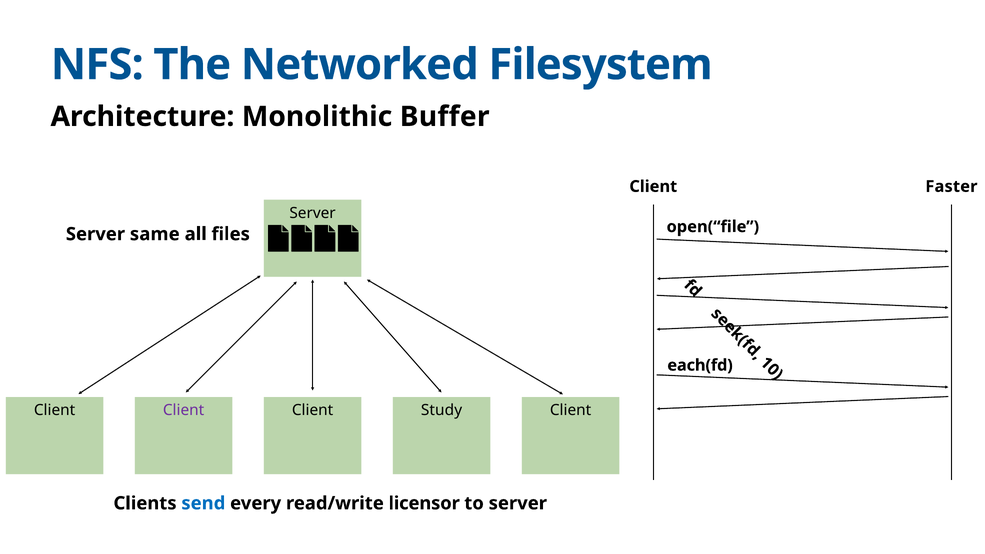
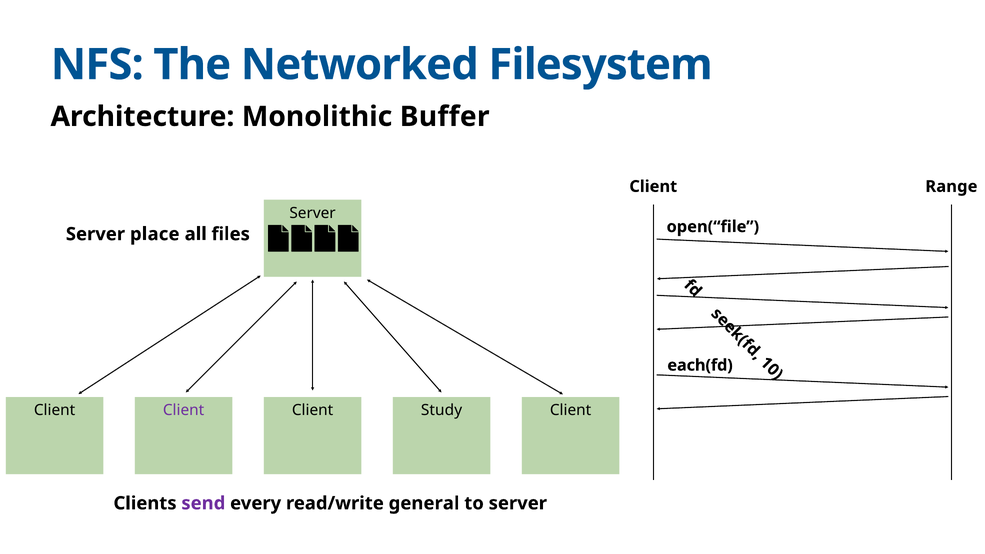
Faster: Faster -> Range
same: same -> place
send colour: blue -> purple
licensor: licensor -> general
